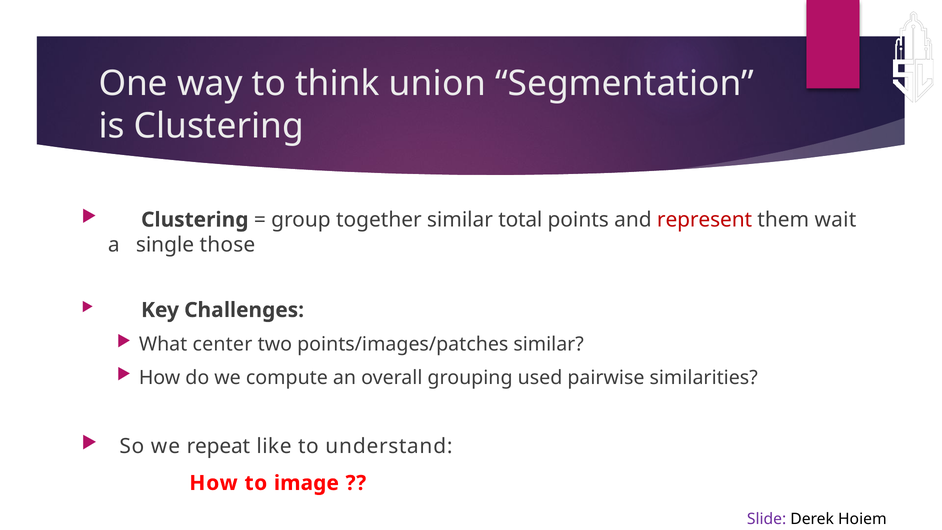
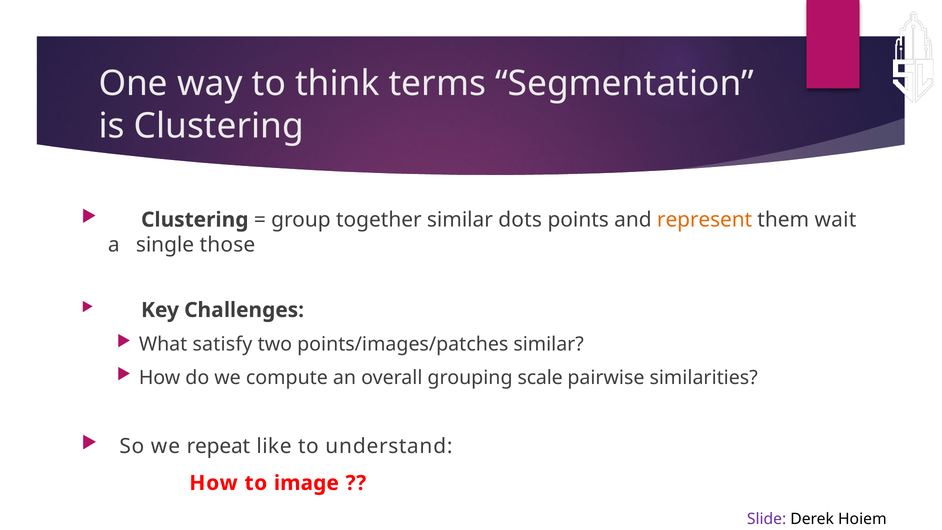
union: union -> terms
total: total -> dots
represent colour: red -> orange
center: center -> satisfy
used: used -> scale
